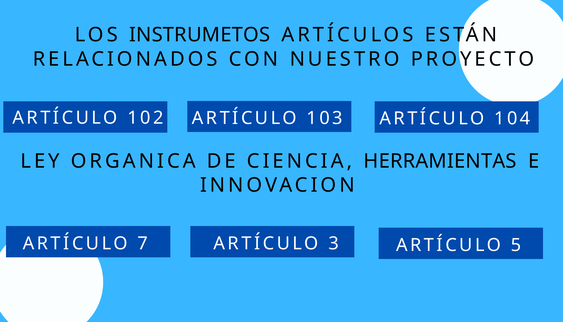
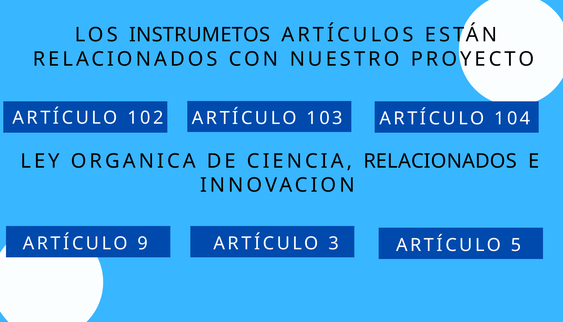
CIENCIA HERRAMIENTAS: HERRAMIENTAS -> RELACIONADOS
7: 7 -> 9
